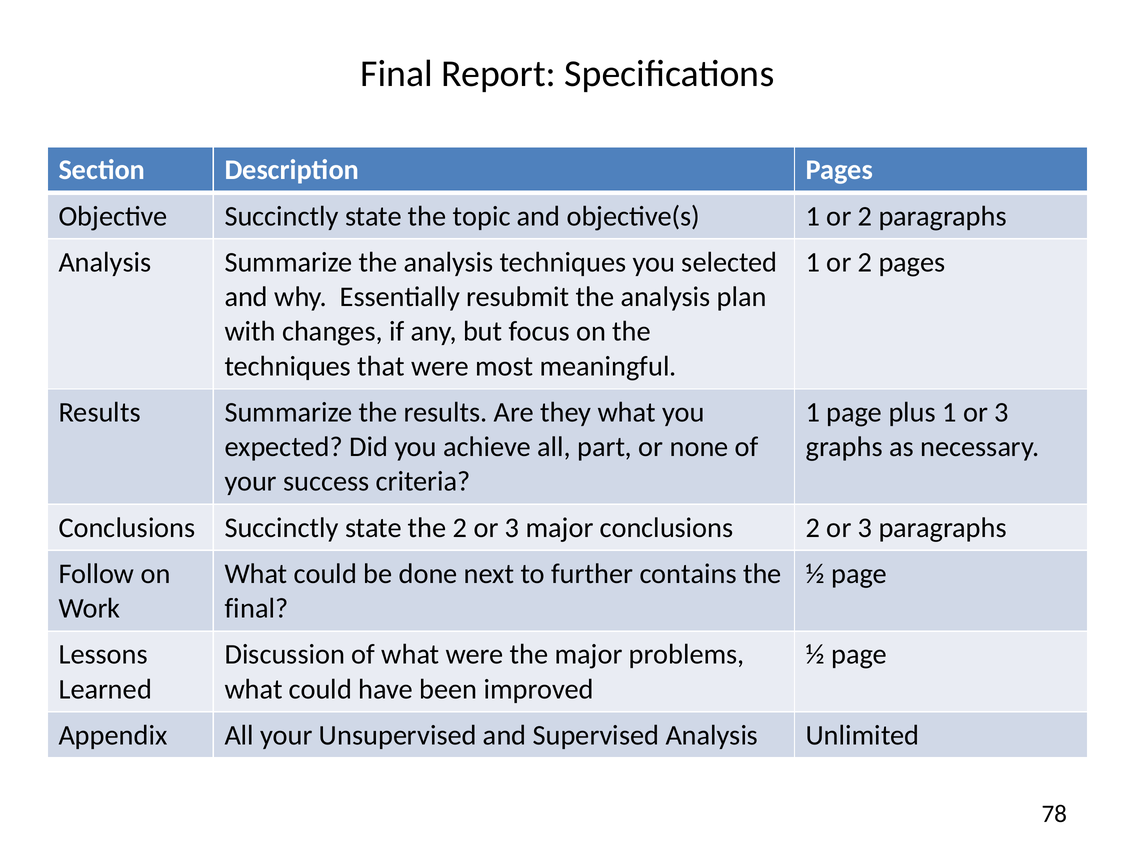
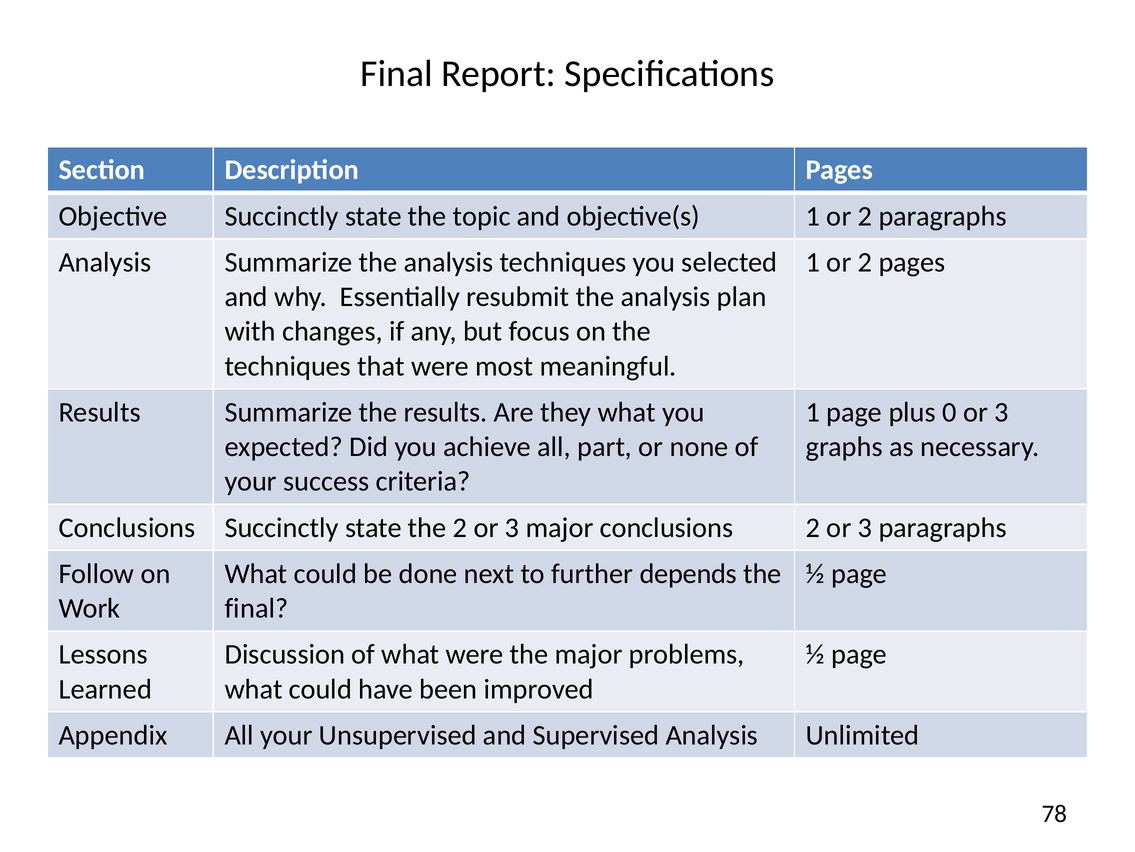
plus 1: 1 -> 0
contains: contains -> depends
